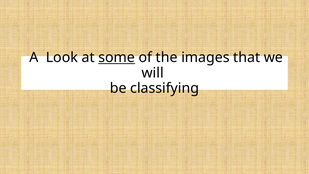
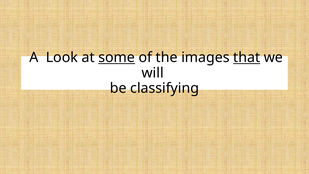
that underline: none -> present
